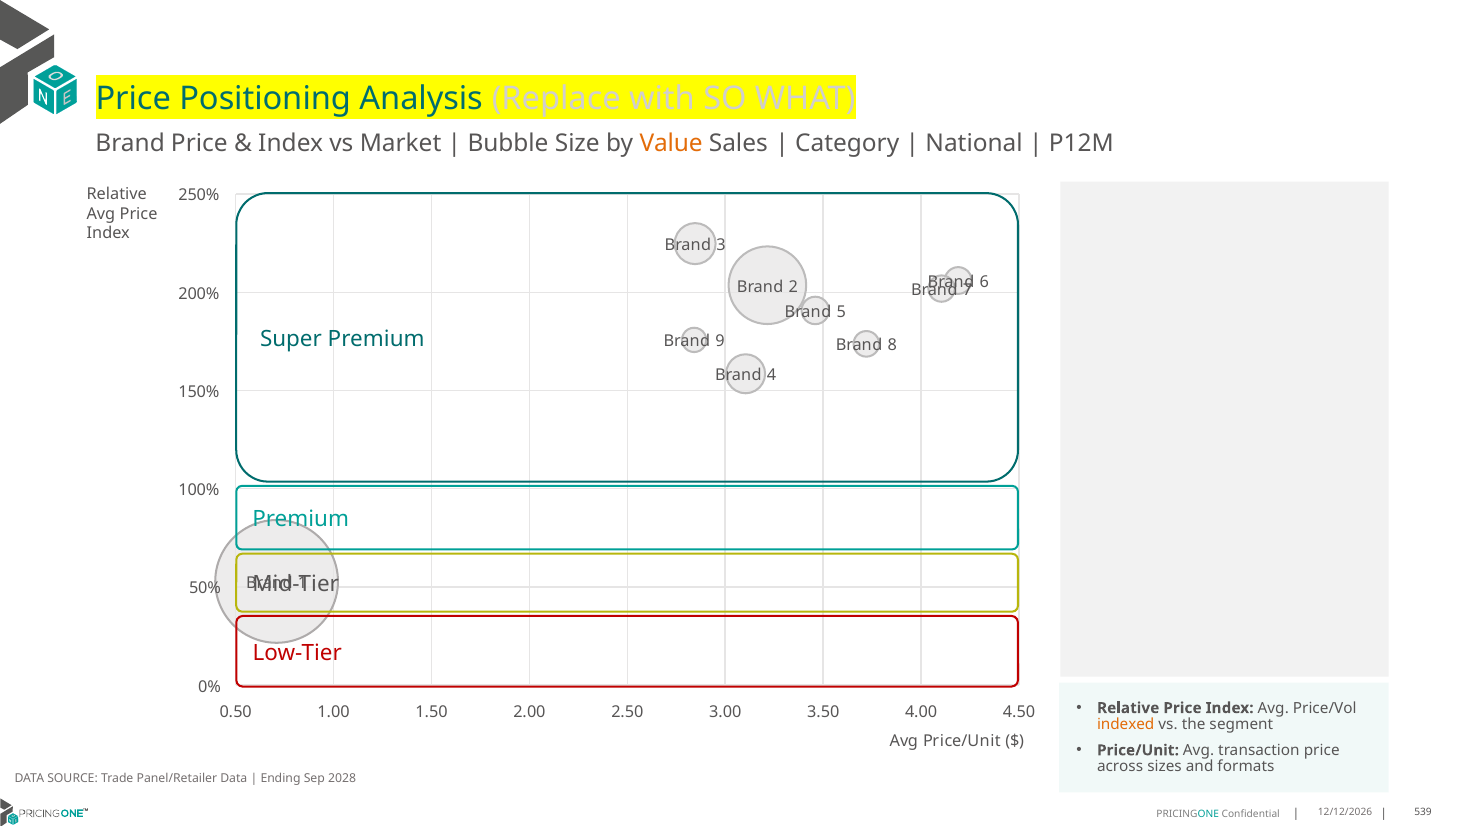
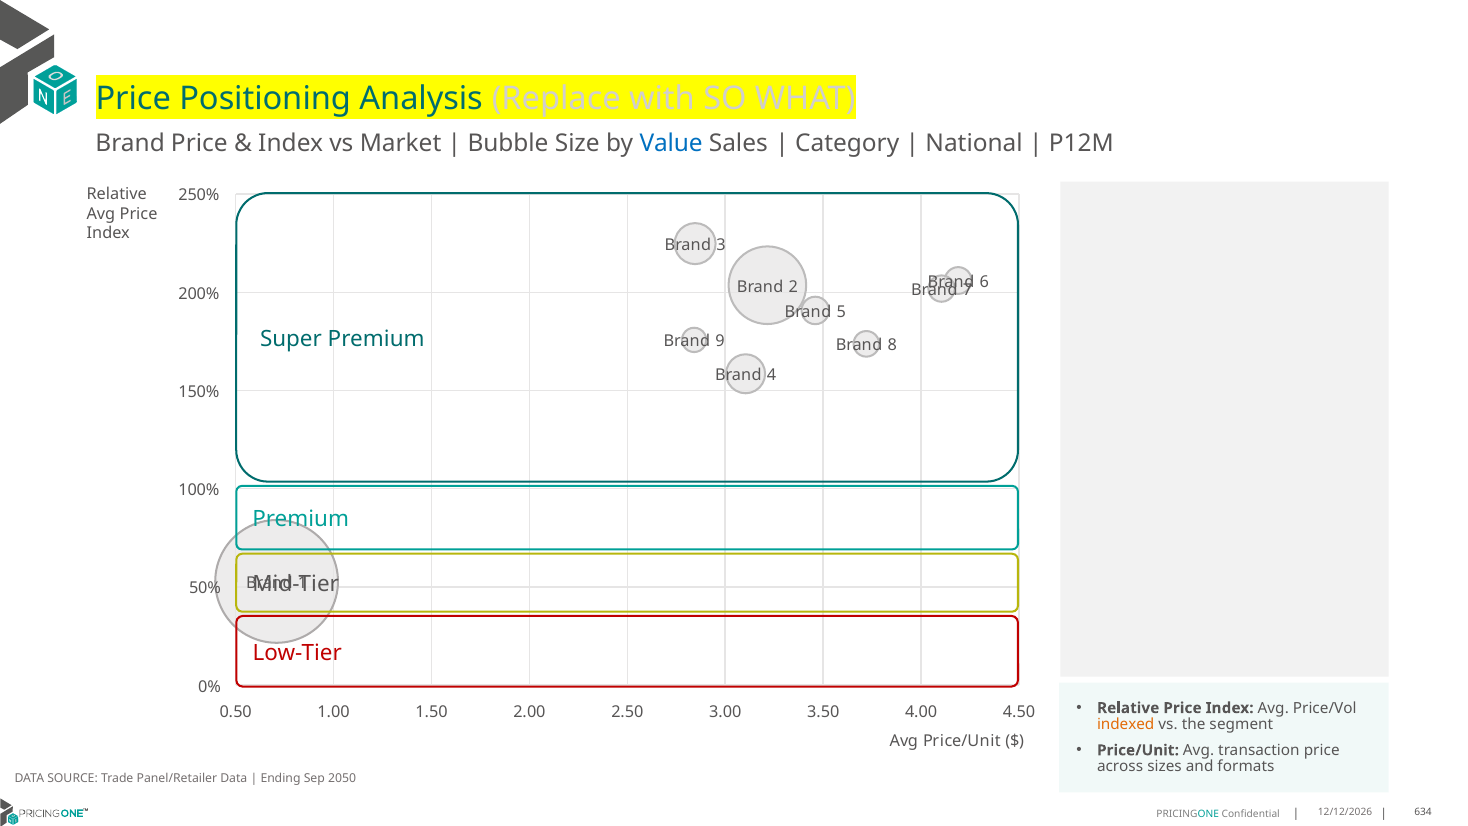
Value colour: orange -> blue
2028: 2028 -> 2050
539: 539 -> 634
